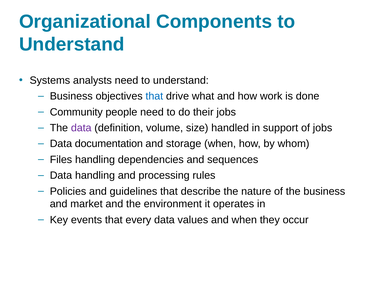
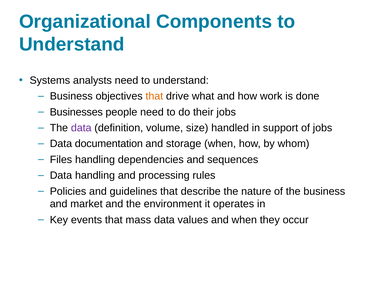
that at (154, 96) colour: blue -> orange
Community: Community -> Businesses
every: every -> mass
